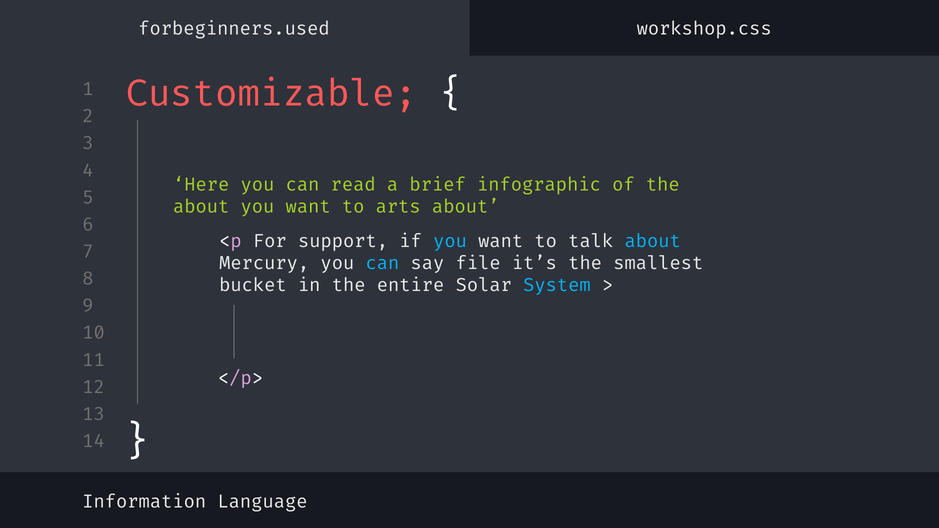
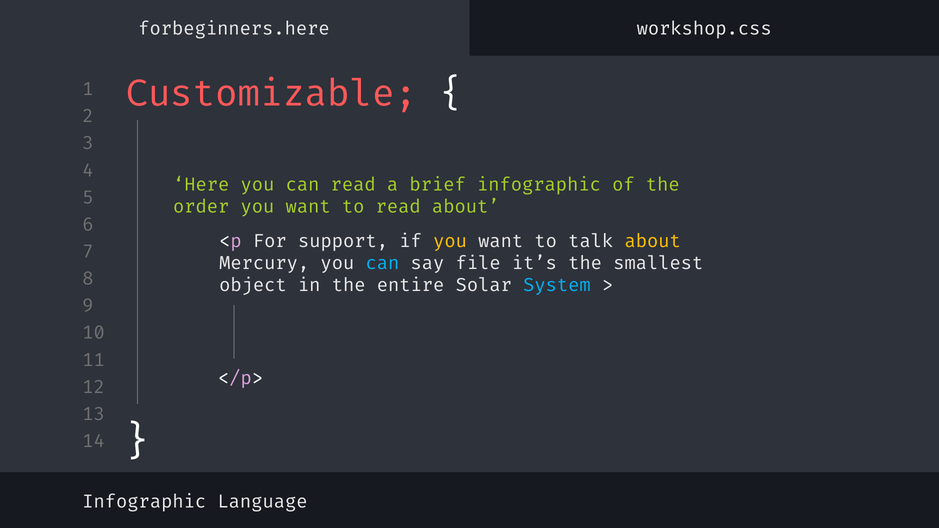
forbeginners.used: forbeginners.used -> forbeginners.here
about at (201, 207): about -> order
to arts: arts -> read
you at (450, 242) colour: light blue -> yellow
about at (653, 242) colour: light blue -> yellow
bucket: bucket -> object
Information at (144, 502): Information -> Infographic
